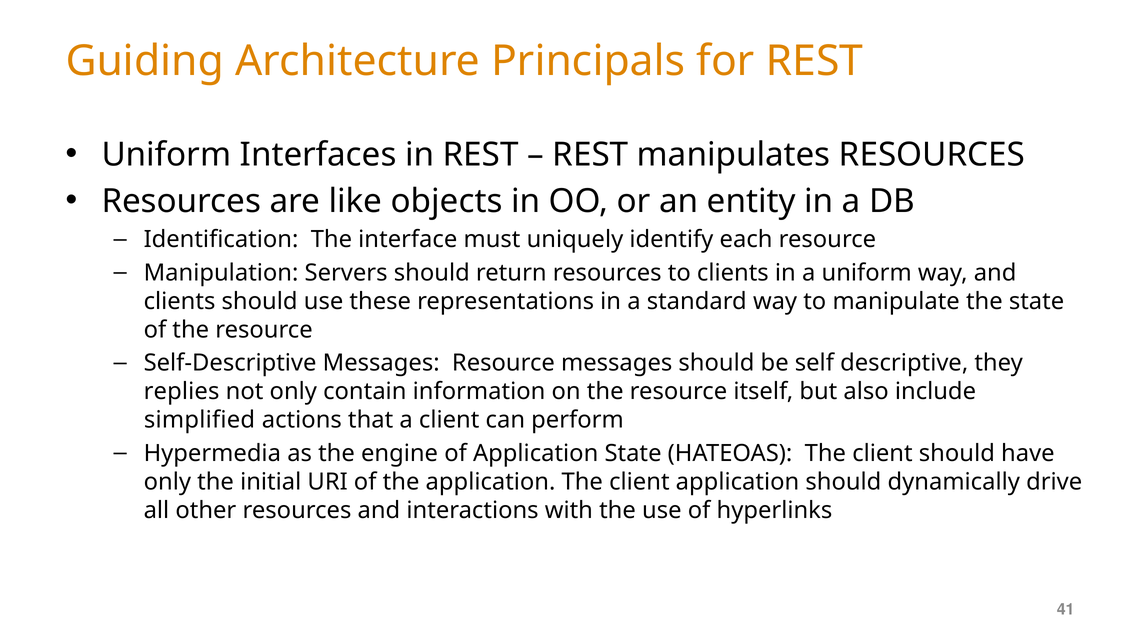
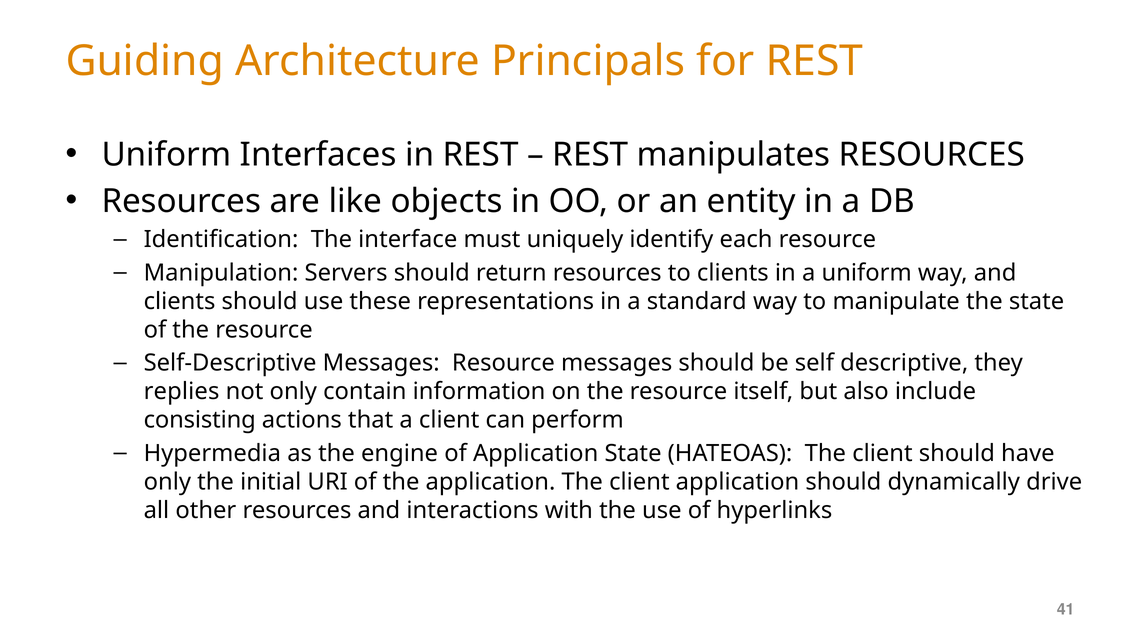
simplified: simplified -> consisting
